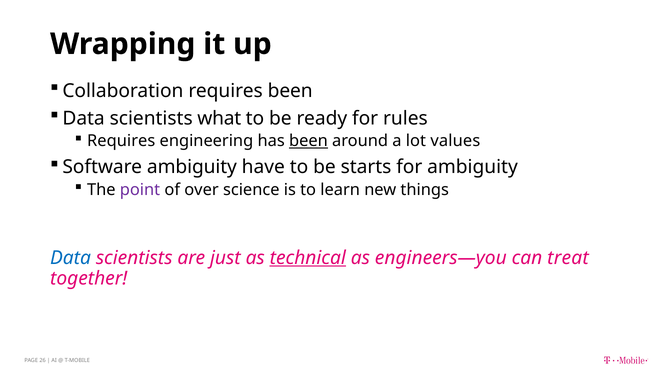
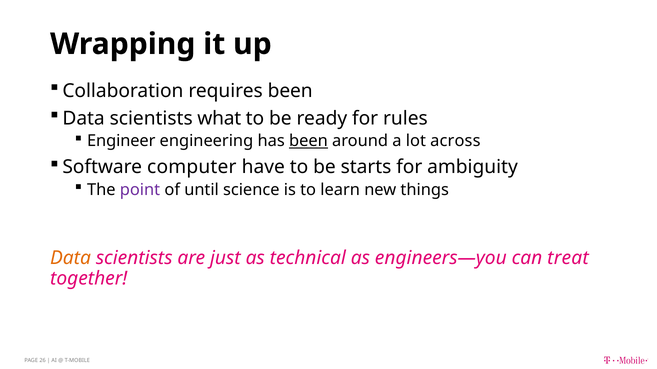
Requires at (121, 141): Requires -> Engineer
values: values -> across
Software ambiguity: ambiguity -> computer
over: over -> until
Data at (71, 258) colour: blue -> orange
technical underline: present -> none
